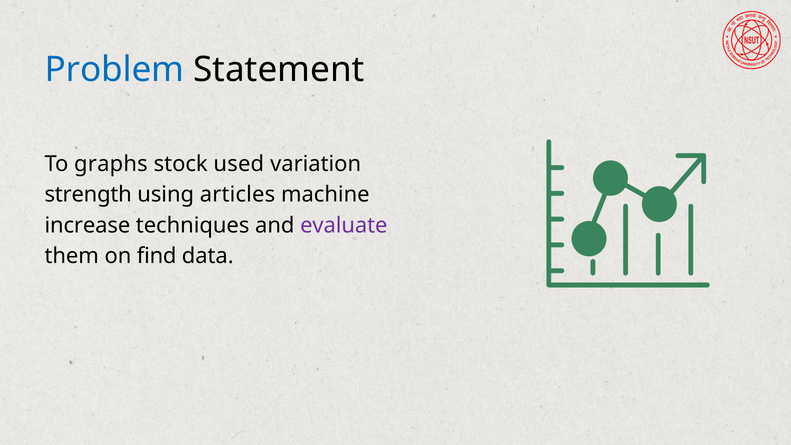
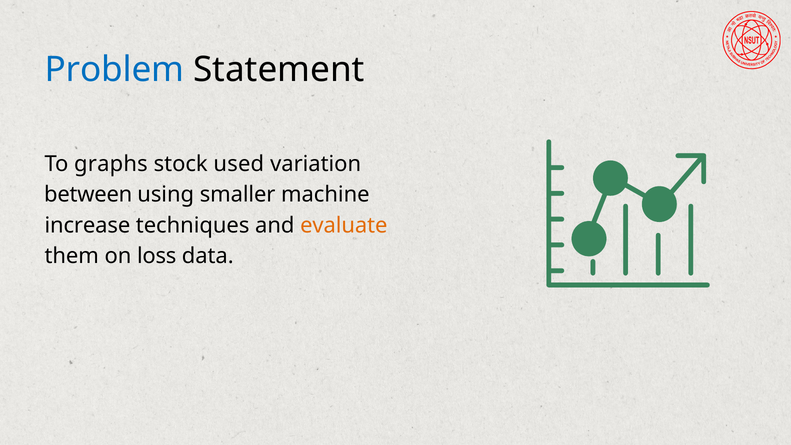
strength: strength -> between
articles: articles -> smaller
evaluate colour: purple -> orange
find: find -> loss
